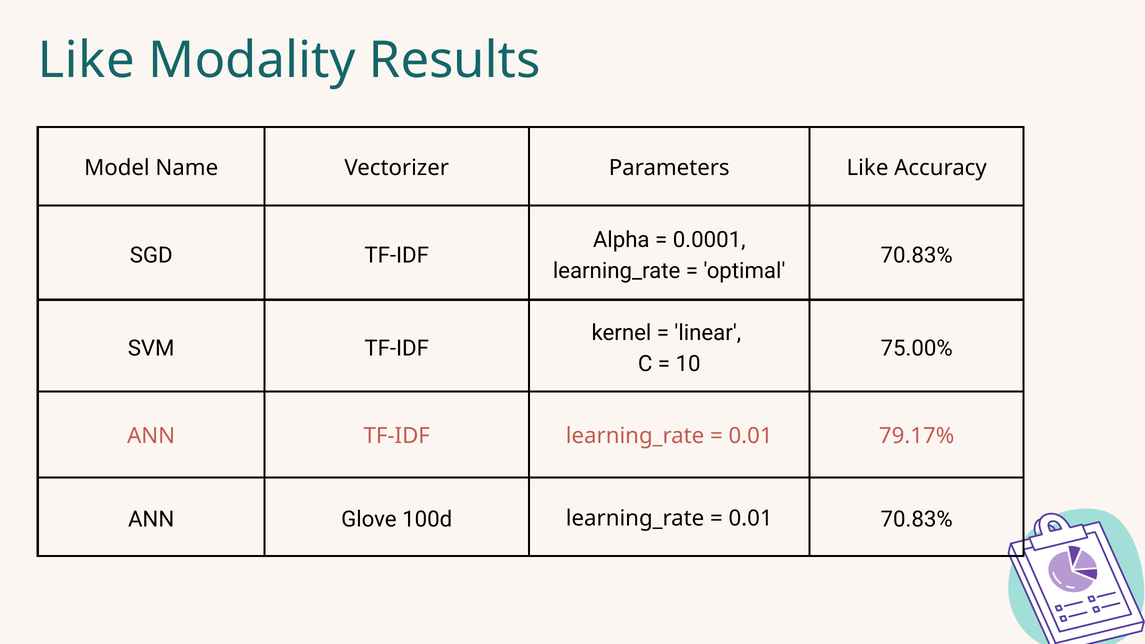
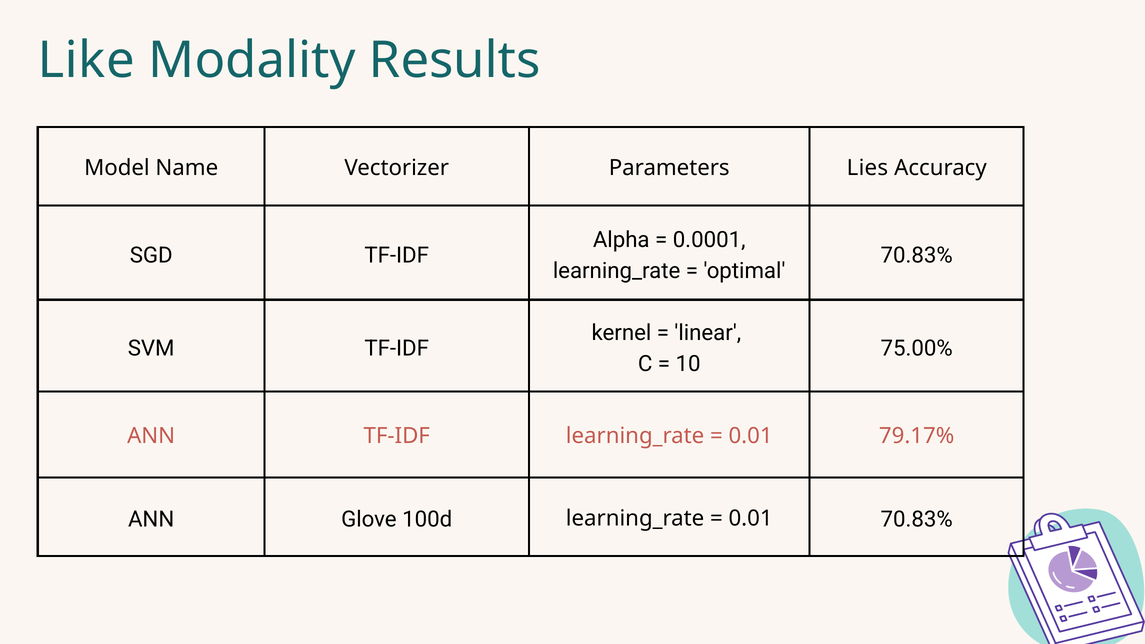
Parameters Like: Like -> Lies
